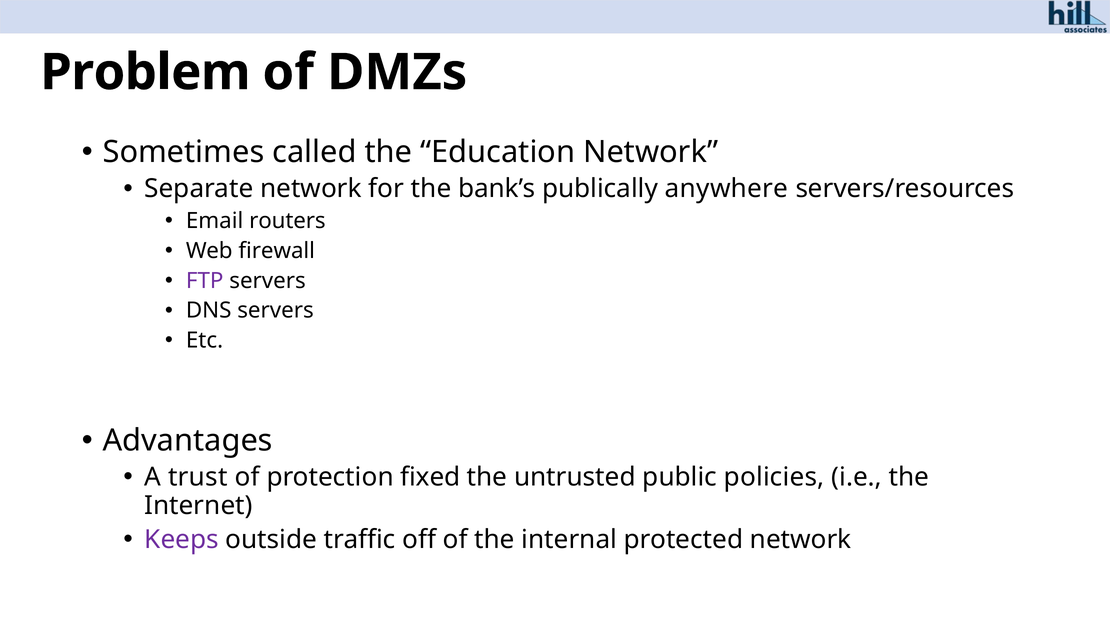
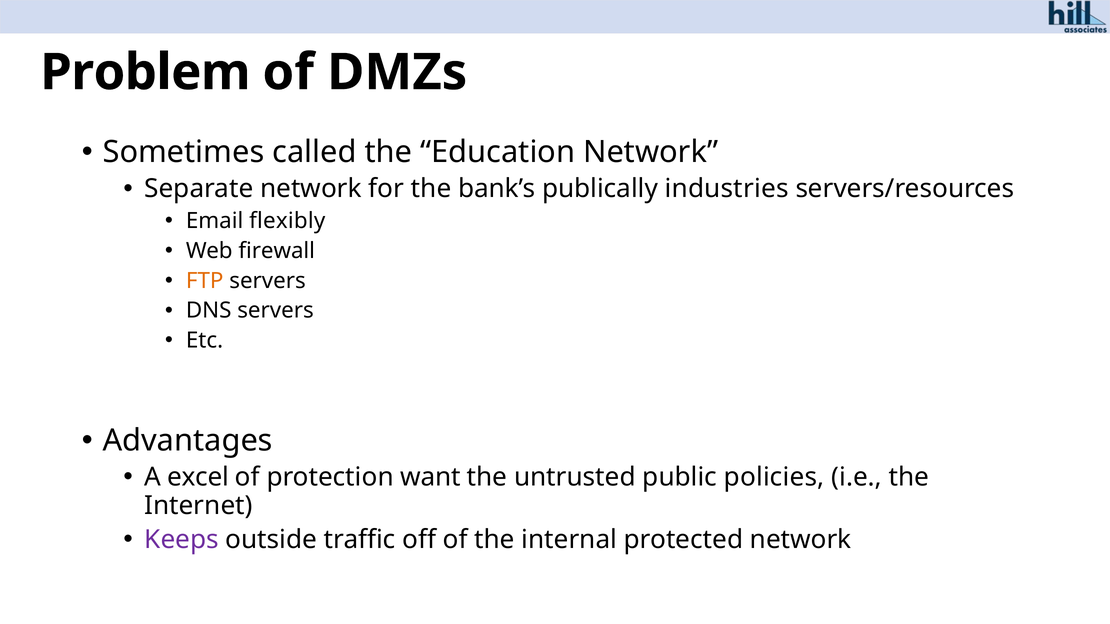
anywhere: anywhere -> industries
routers: routers -> flexibly
FTP colour: purple -> orange
trust: trust -> excel
fixed: fixed -> want
